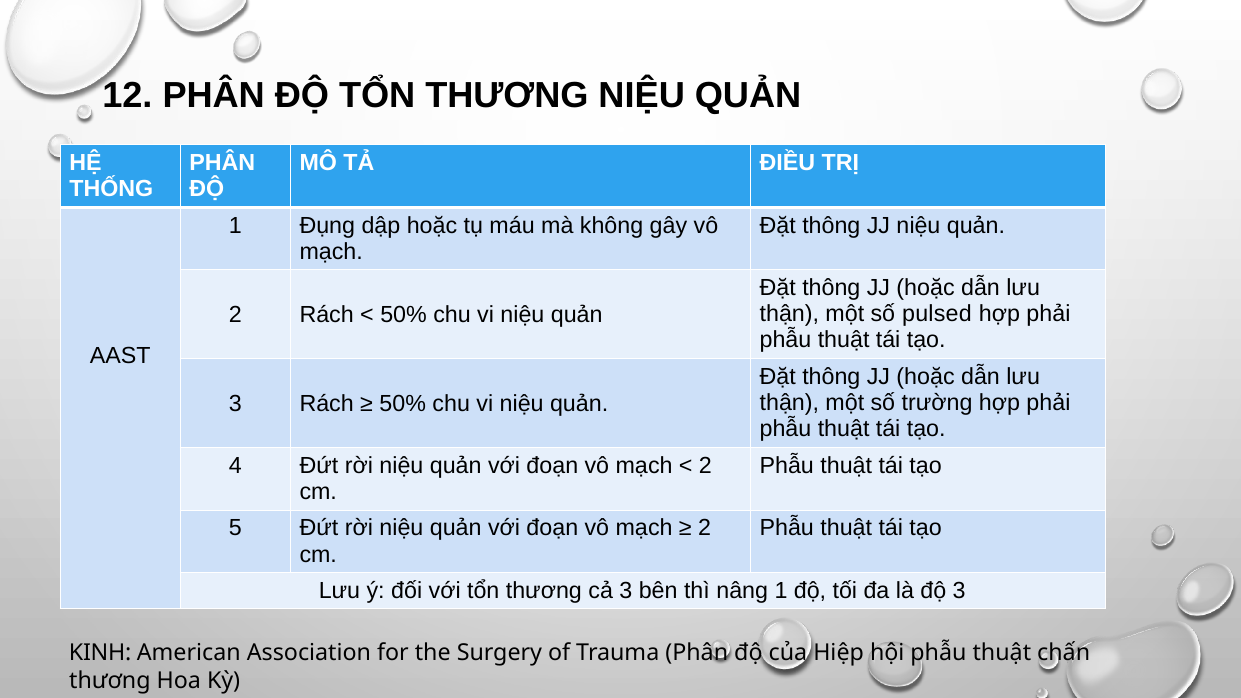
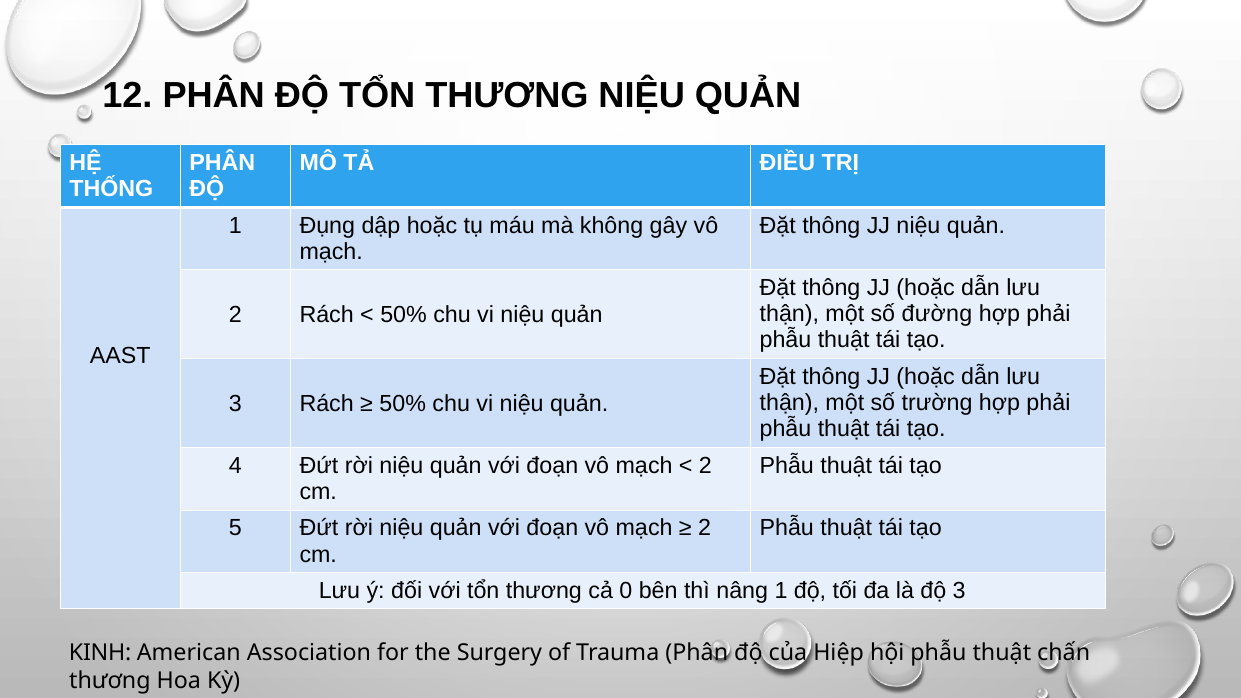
pulsed: pulsed -> đường
cả 3: 3 -> 0
